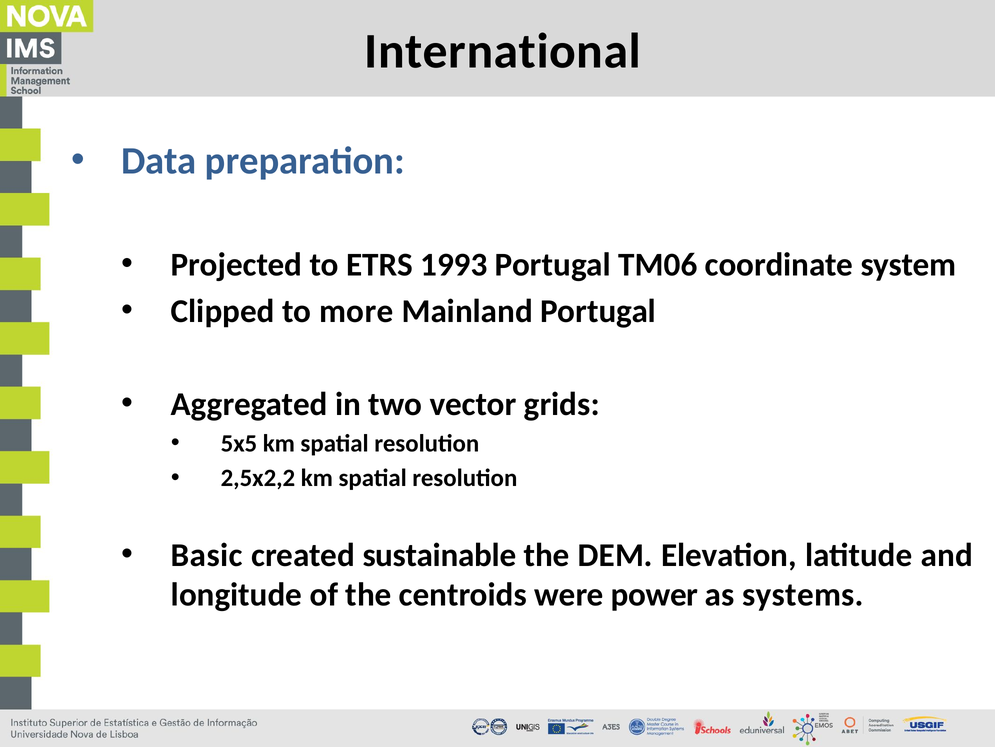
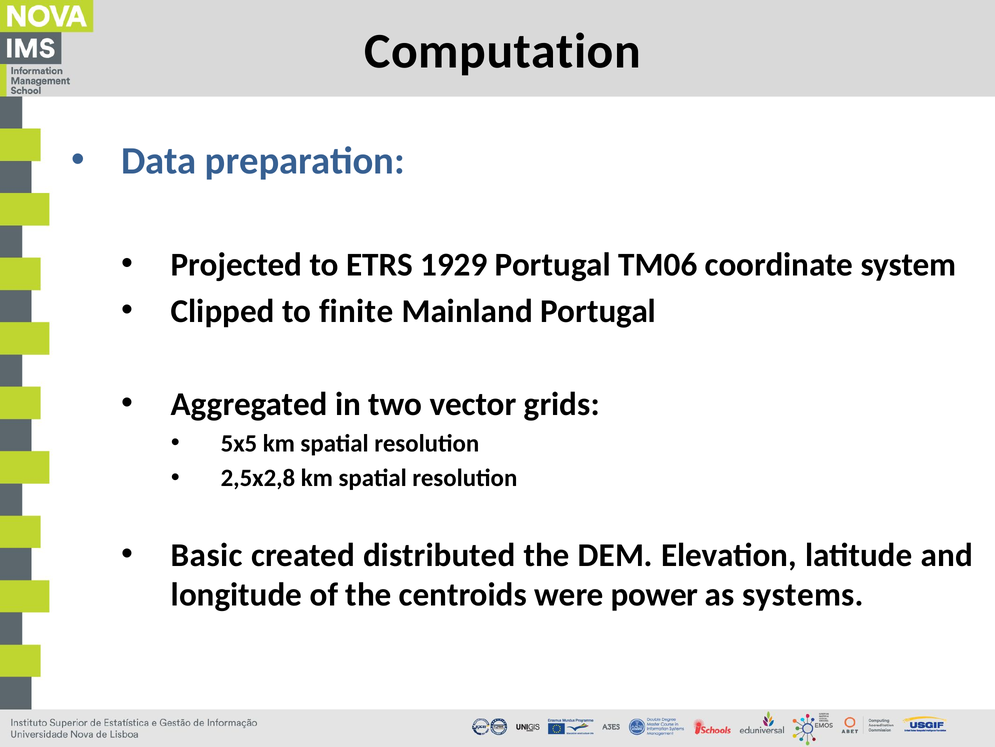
International: International -> Computation
1993: 1993 -> 1929
more: more -> finite
2,5x2,2: 2,5x2,2 -> 2,5x2,8
sustainable: sustainable -> distributed
